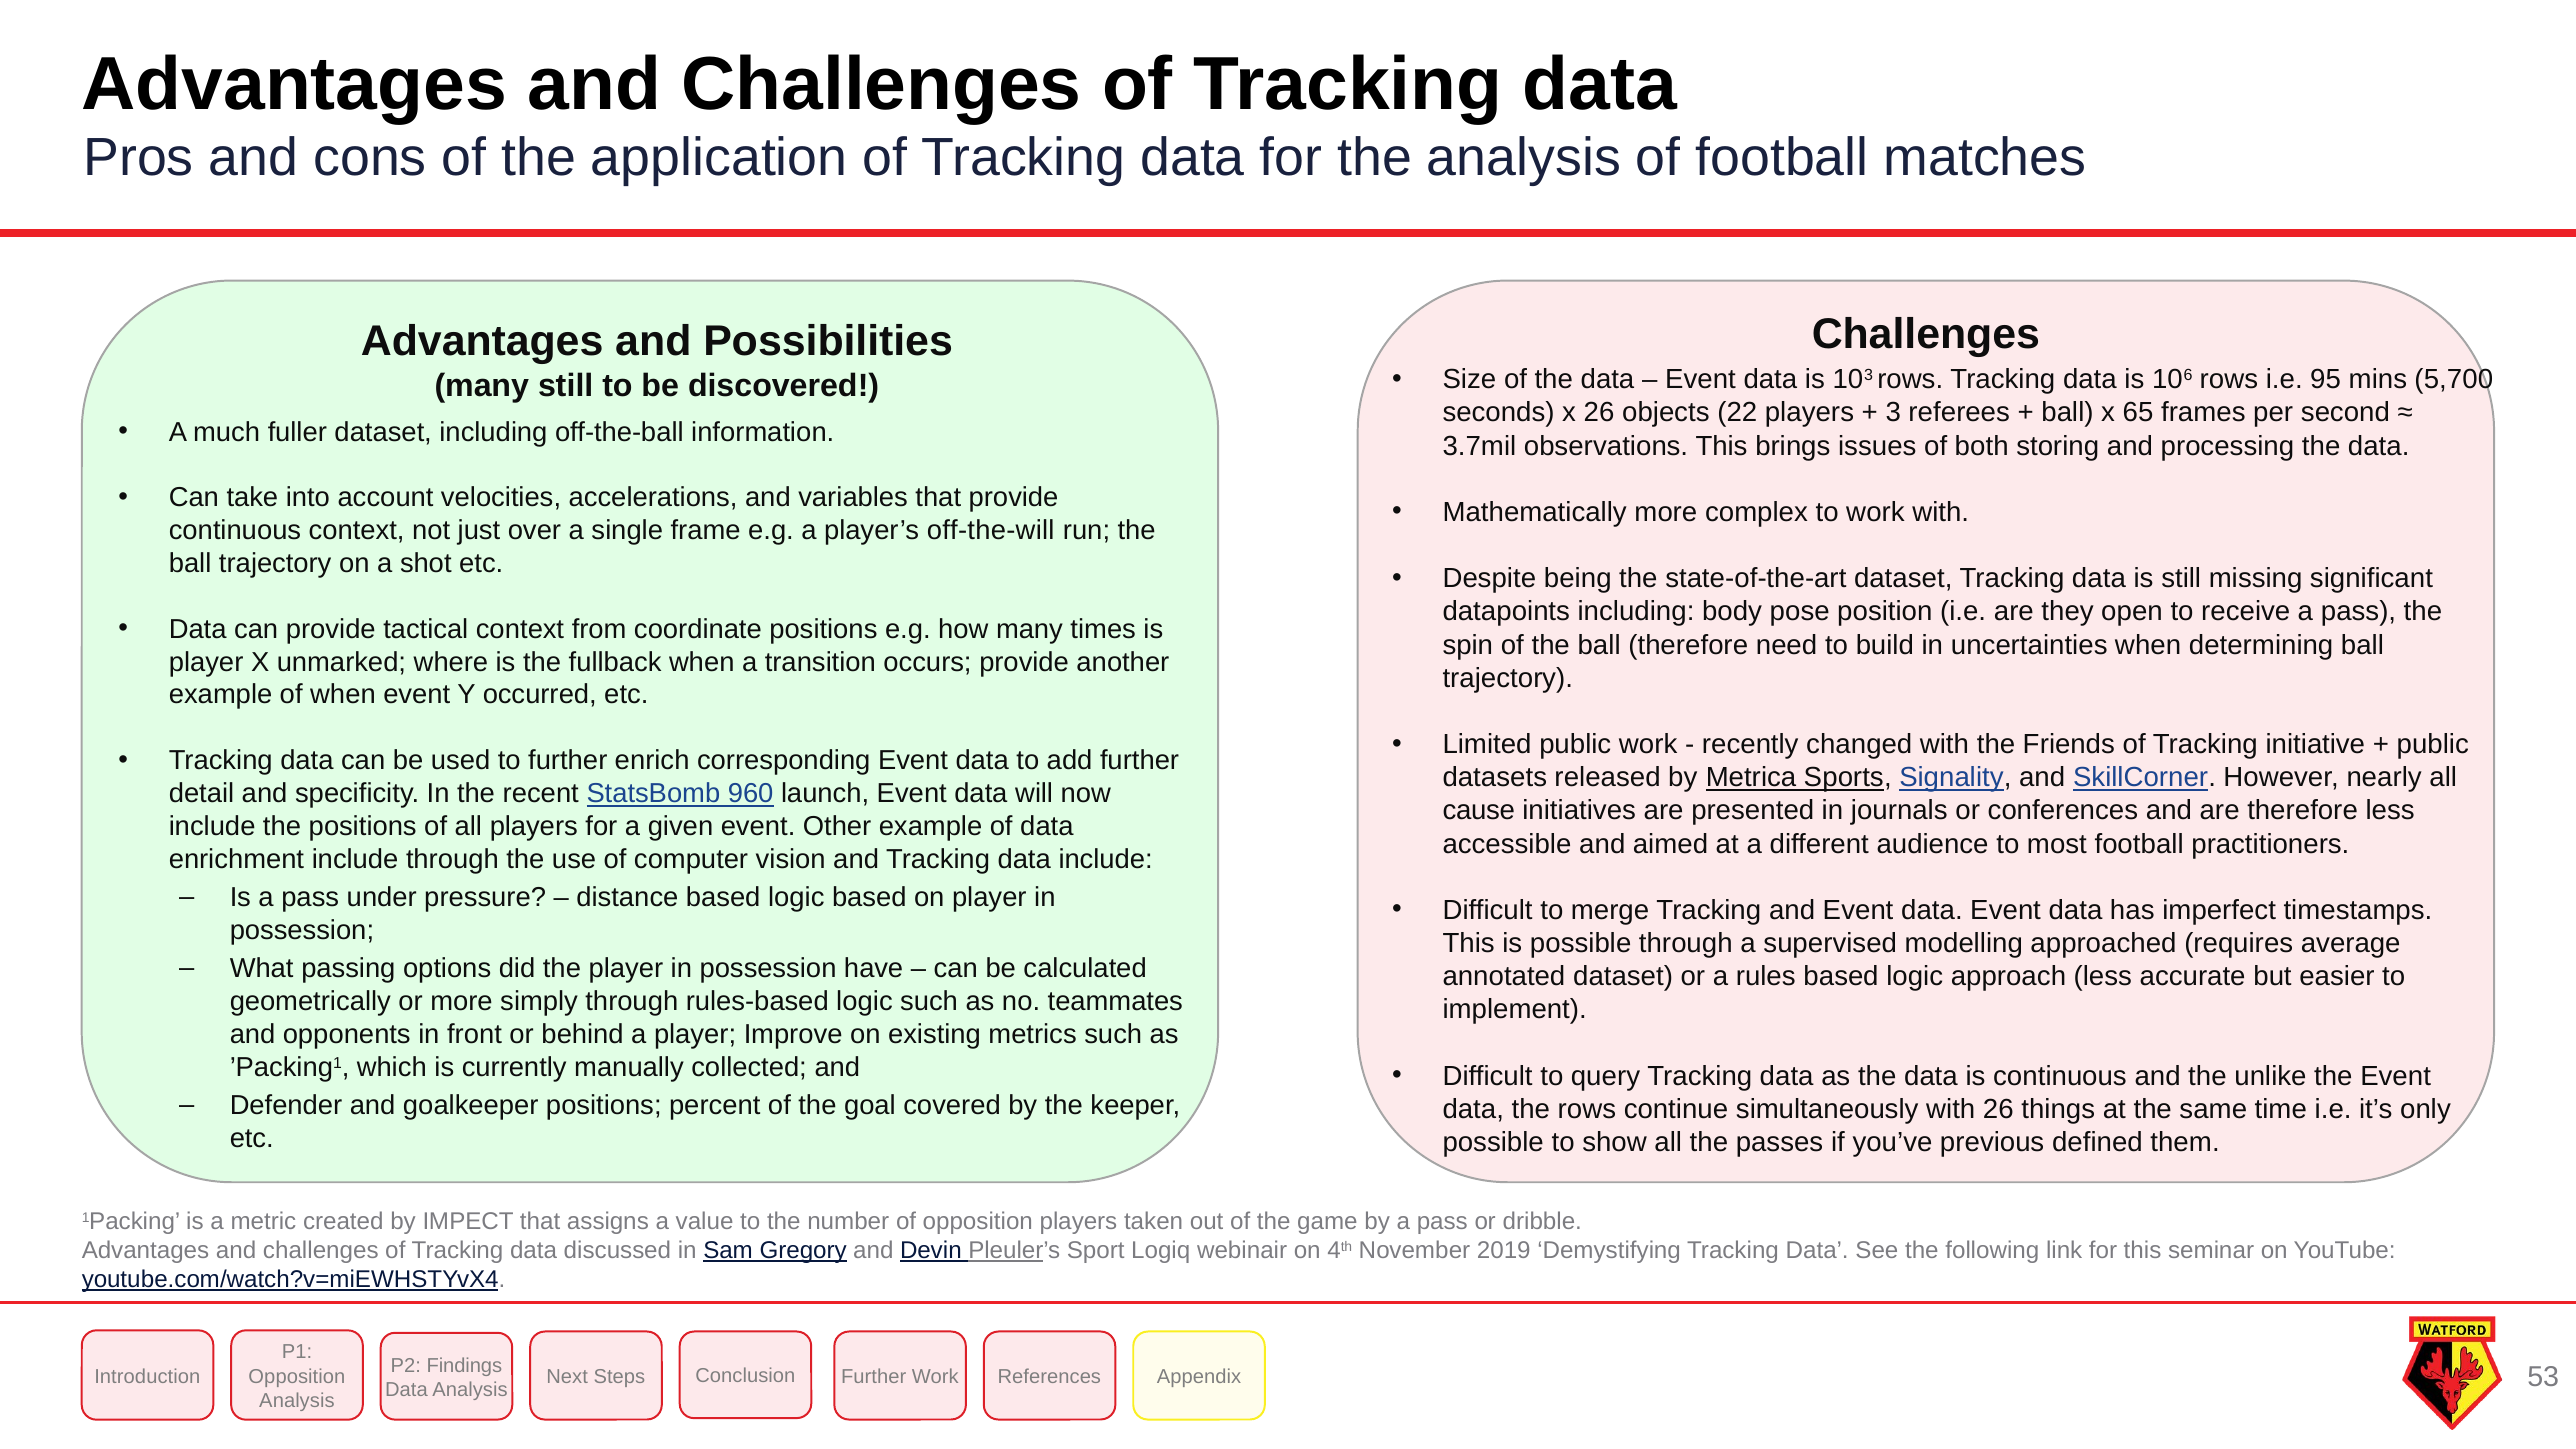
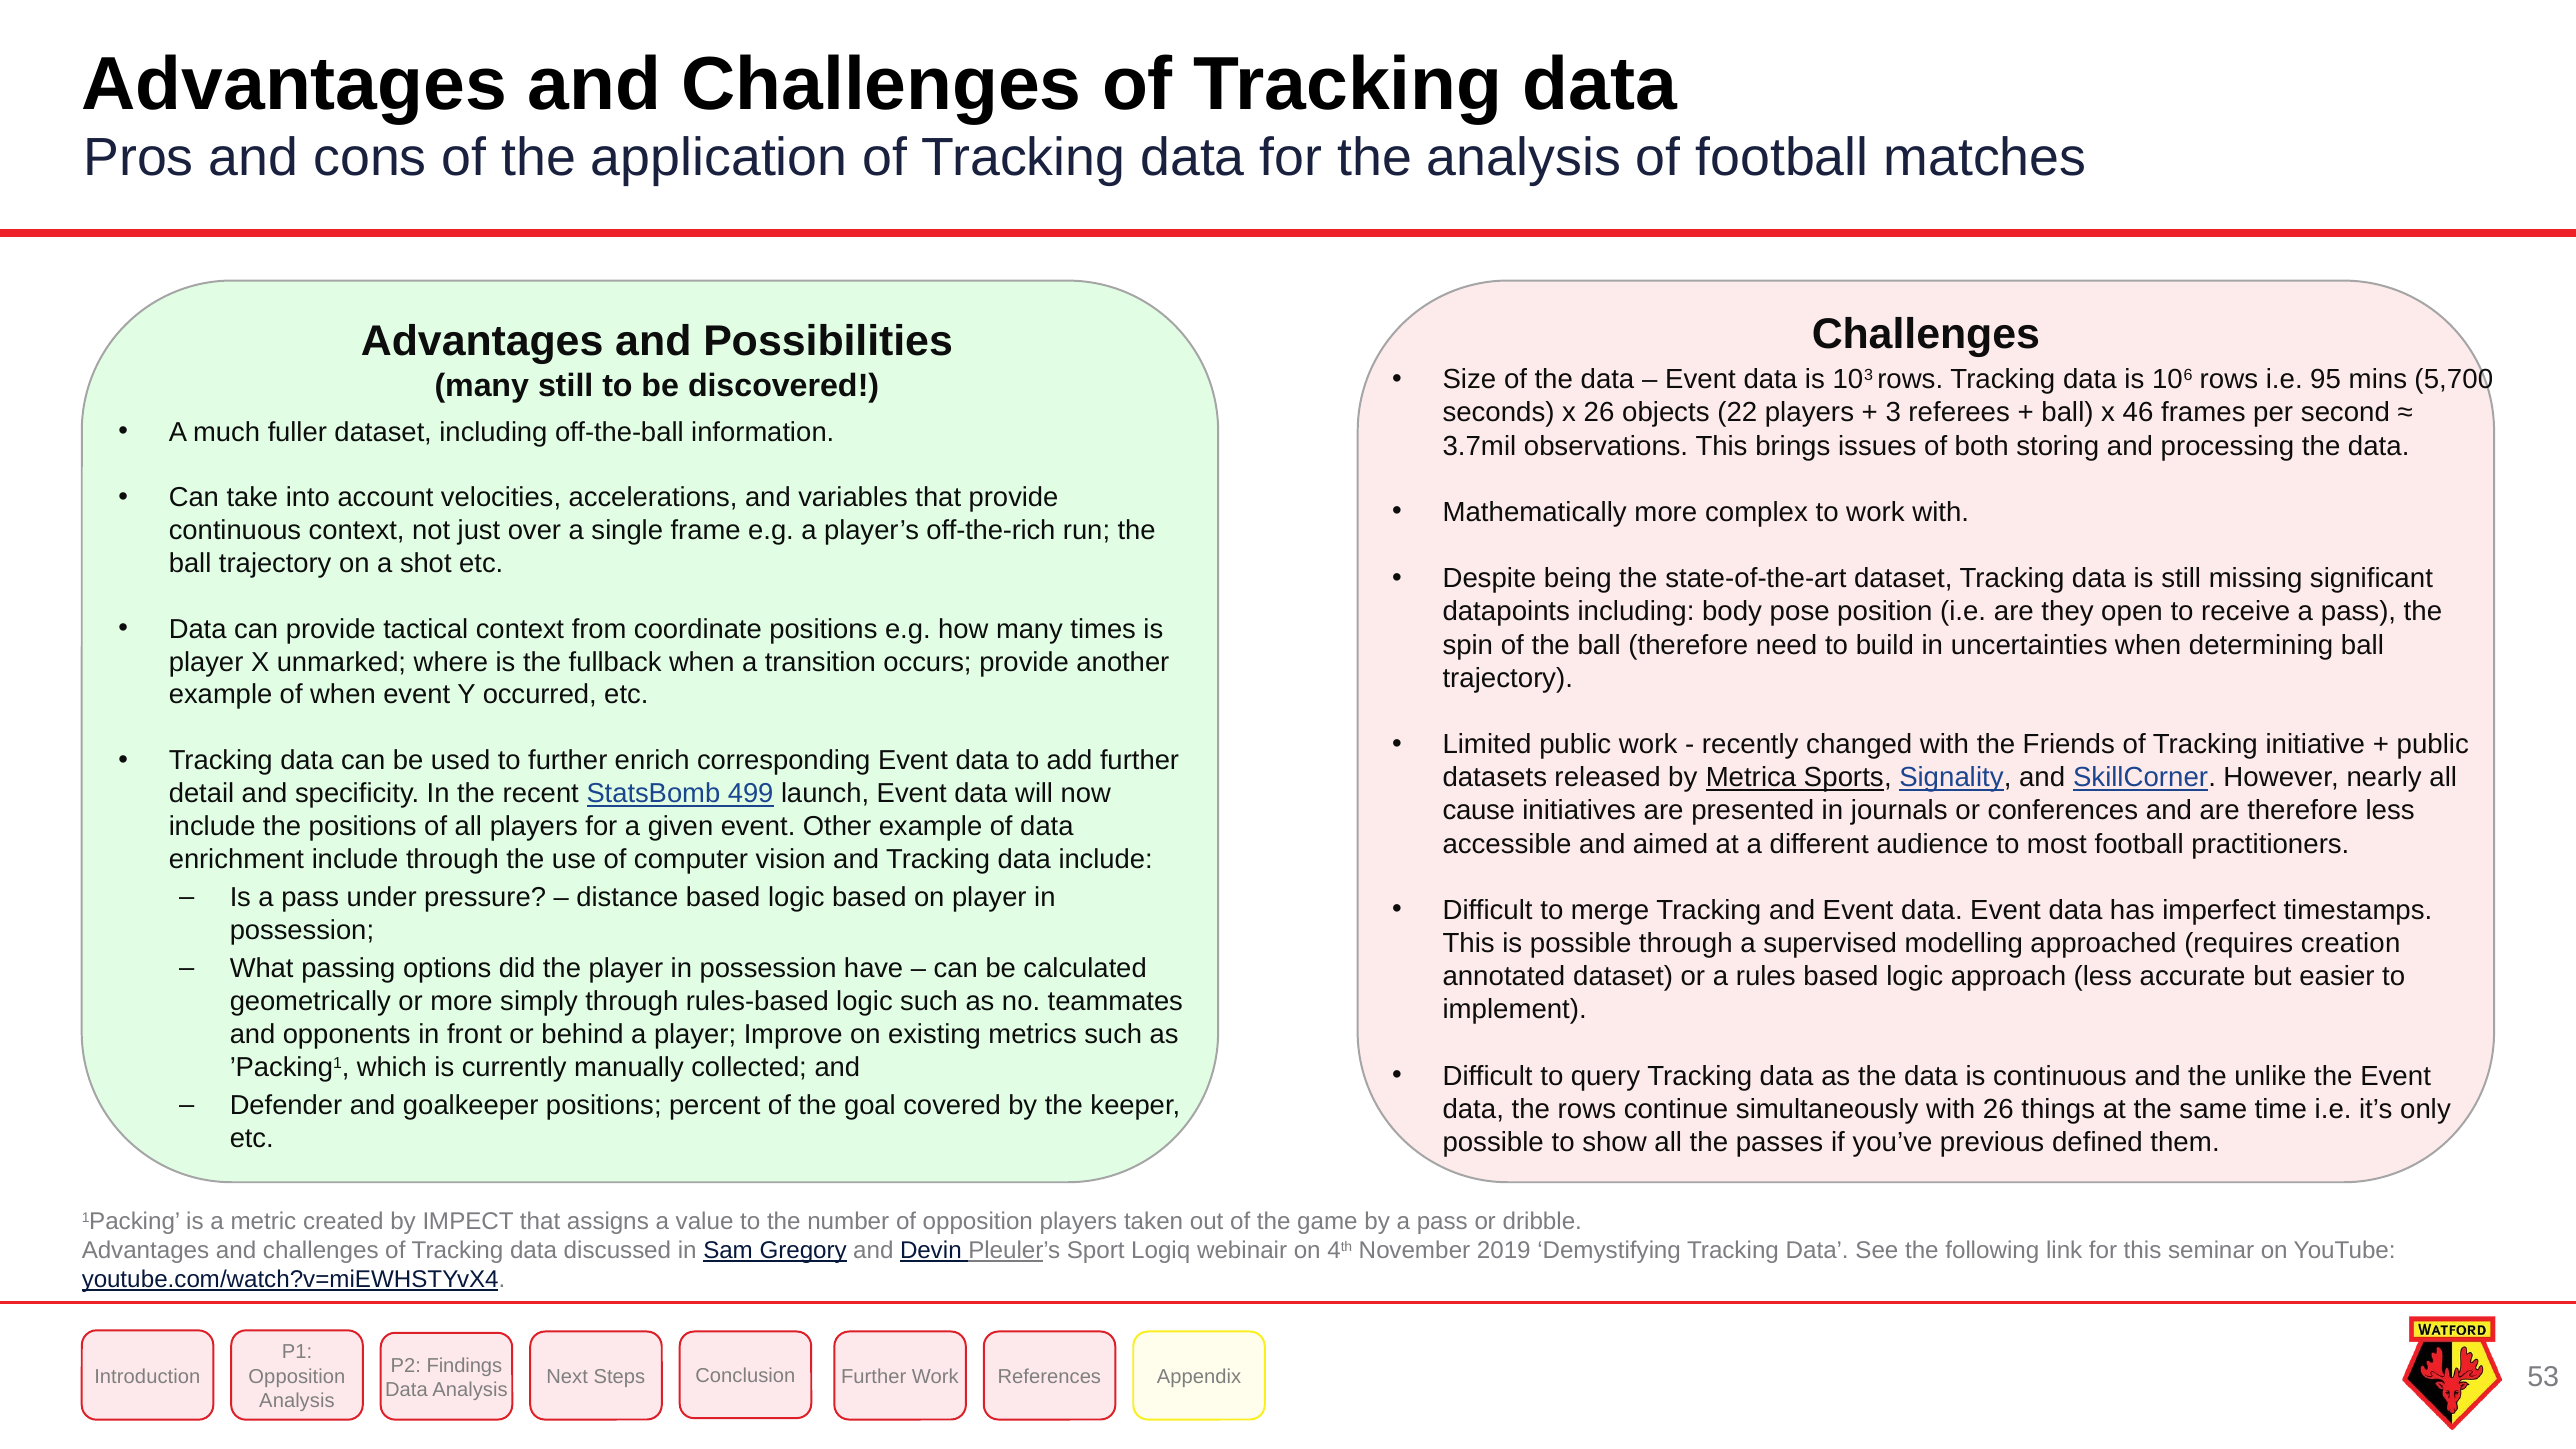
65: 65 -> 46
off-the-will: off-the-will -> off-the-rich
960: 960 -> 499
average: average -> creation
